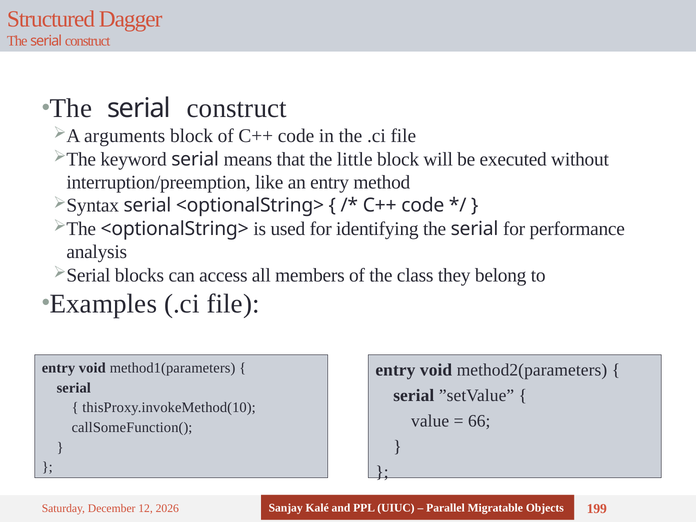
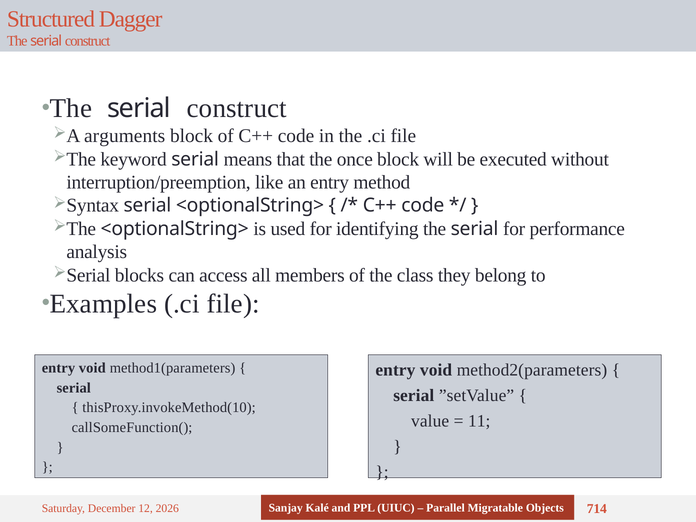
little: little -> once
66: 66 -> 11
199: 199 -> 714
